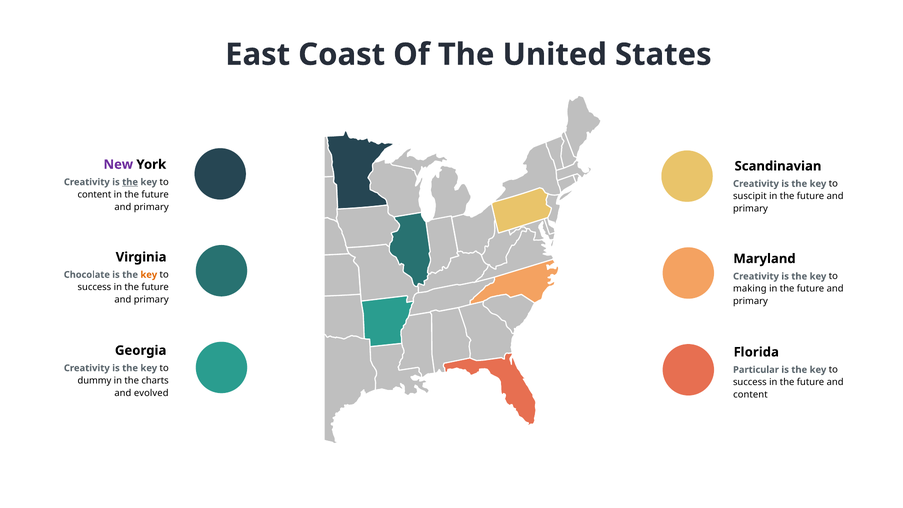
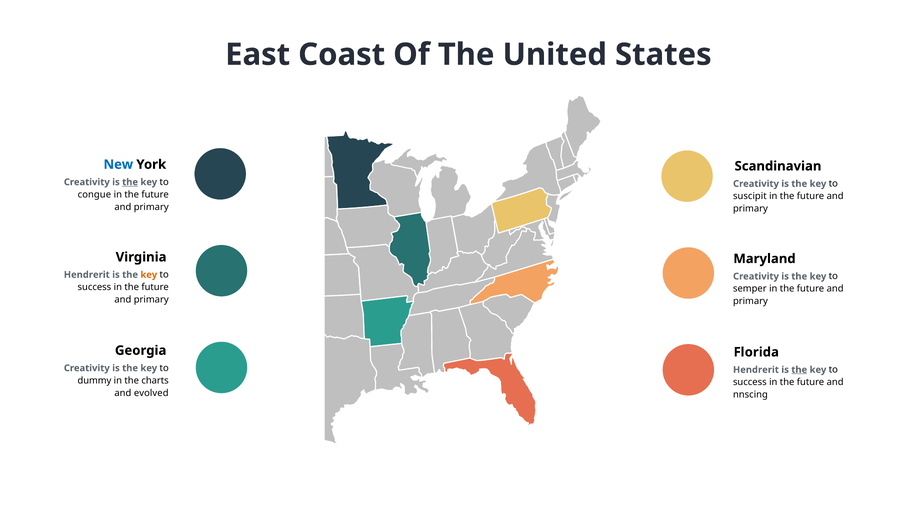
New colour: purple -> blue
content at (94, 194): content -> congue
Chocolate at (87, 275): Chocolate -> Hendrerit
making: making -> semper
Particular at (756, 370): Particular -> Hendrerit
the at (799, 370) underline: none -> present
content at (750, 395): content -> nnscing
